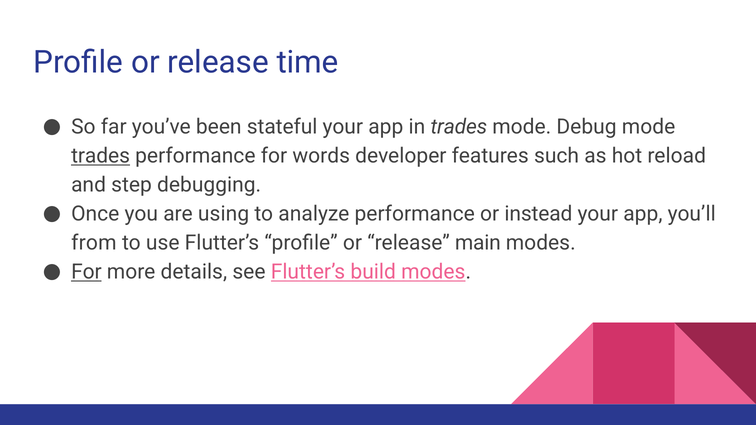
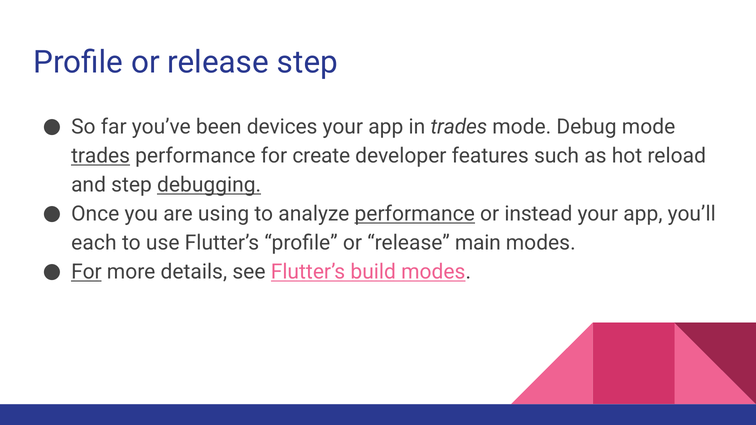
release time: time -> step
stateful: stateful -> devices
words: words -> create
debugging underline: none -> present
performance at (415, 214) underline: none -> present
from: from -> each
